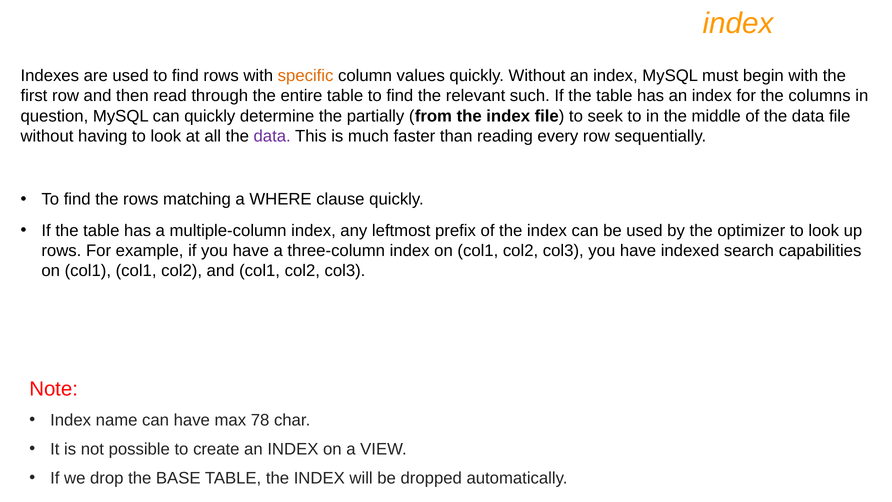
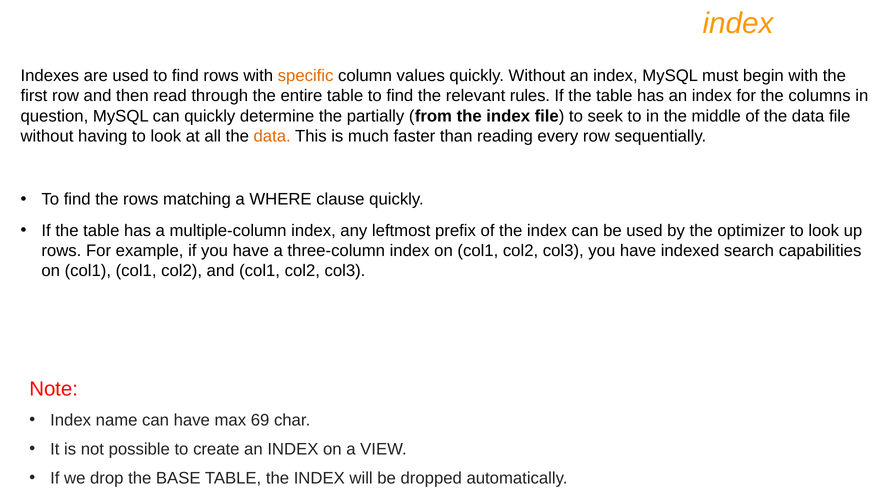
such: such -> rules
data at (272, 136) colour: purple -> orange
78: 78 -> 69
